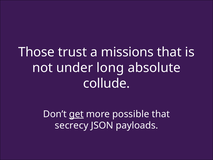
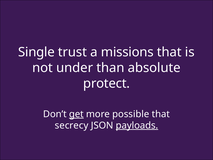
Those: Those -> Single
long: long -> than
collude: collude -> protect
payloads underline: none -> present
